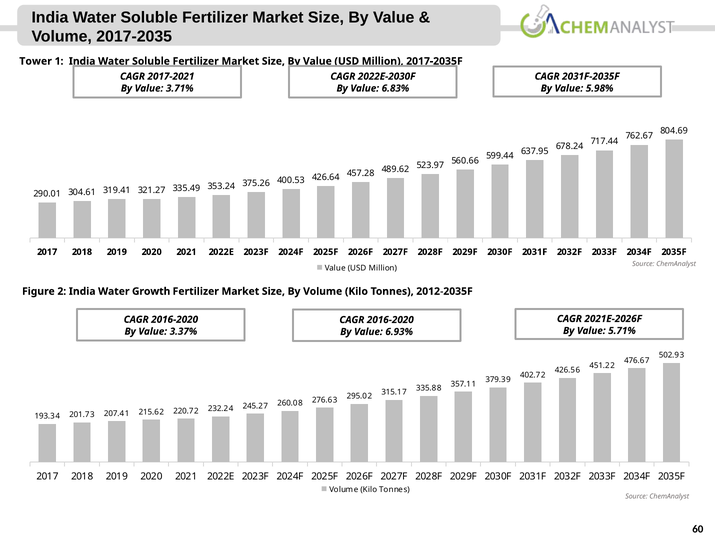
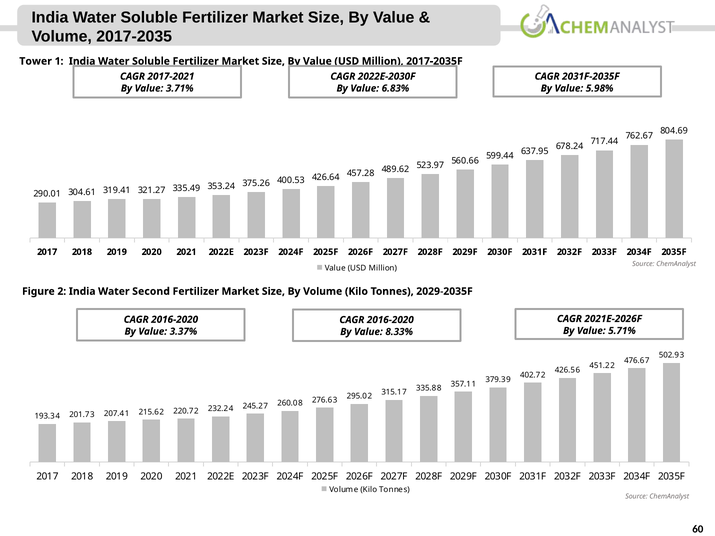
Growth: Growth -> Second
2012-2035F: 2012-2035F -> 2029-2035F
6.93%: 6.93% -> 8.33%
